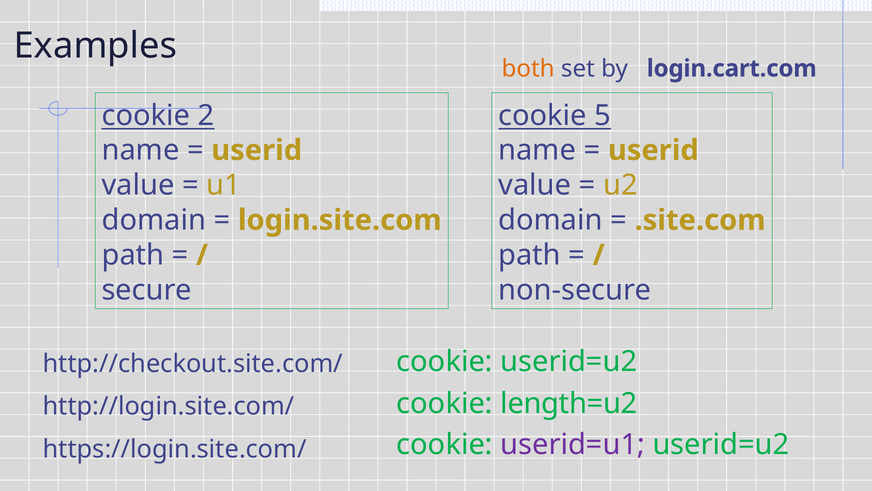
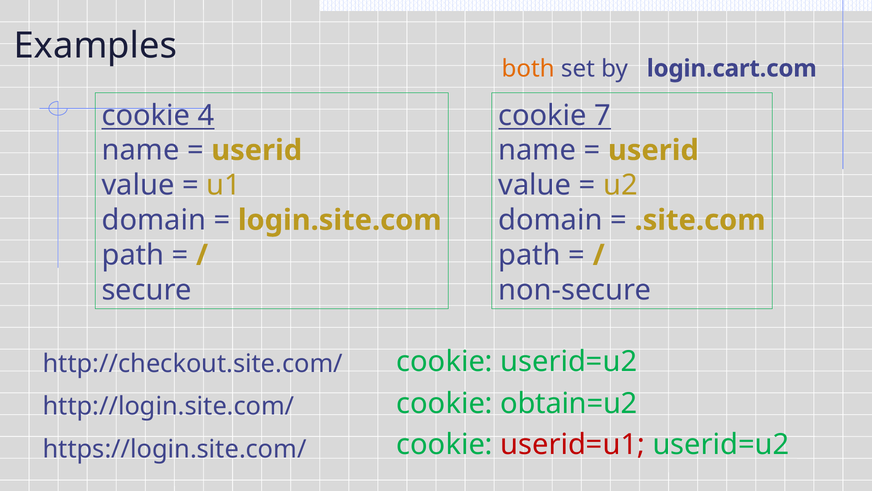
2: 2 -> 4
5: 5 -> 7
length=u2: length=u2 -> obtain=u2
userid=u1 colour: purple -> red
